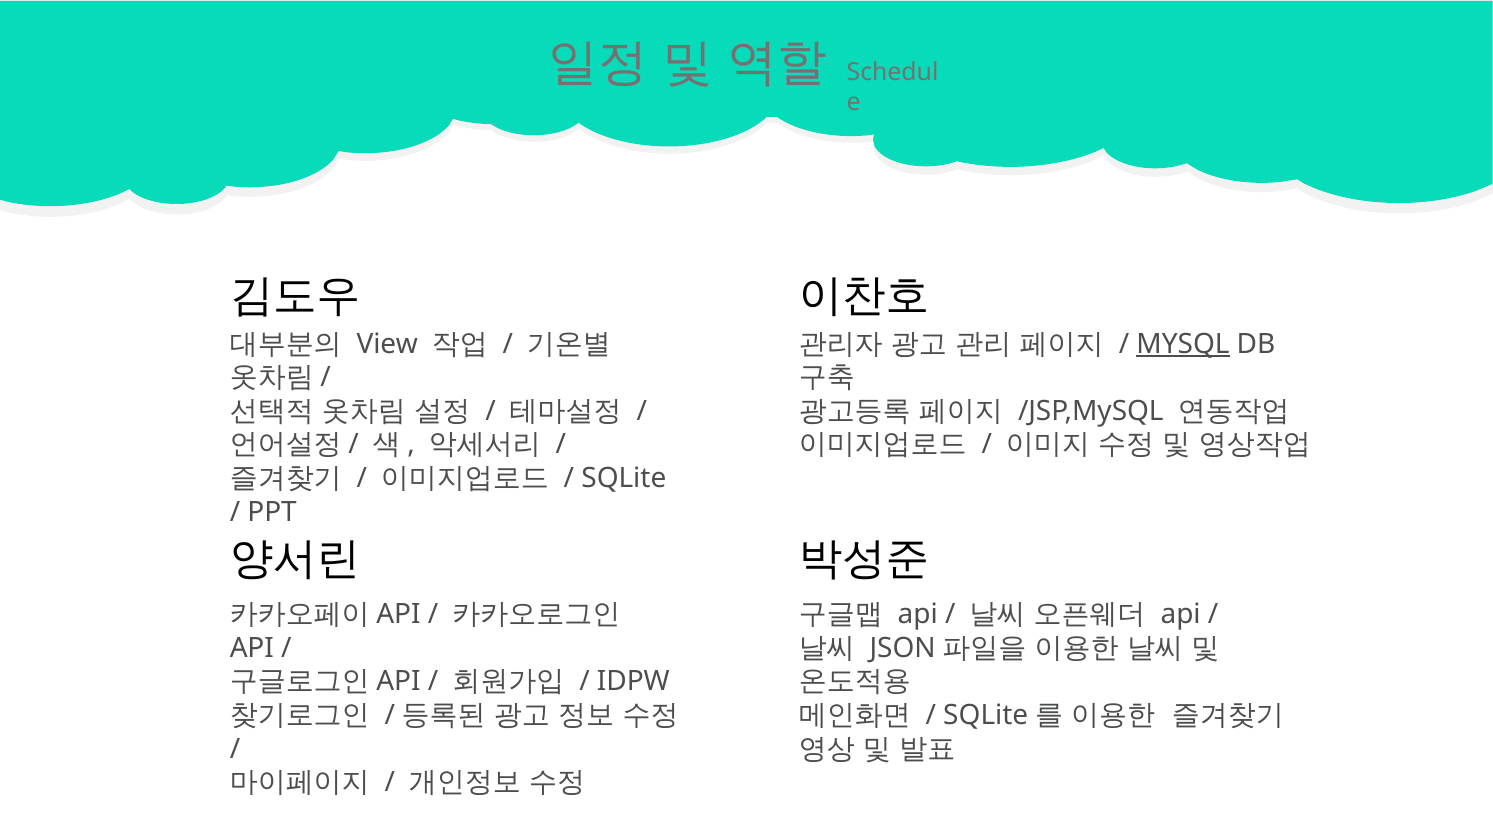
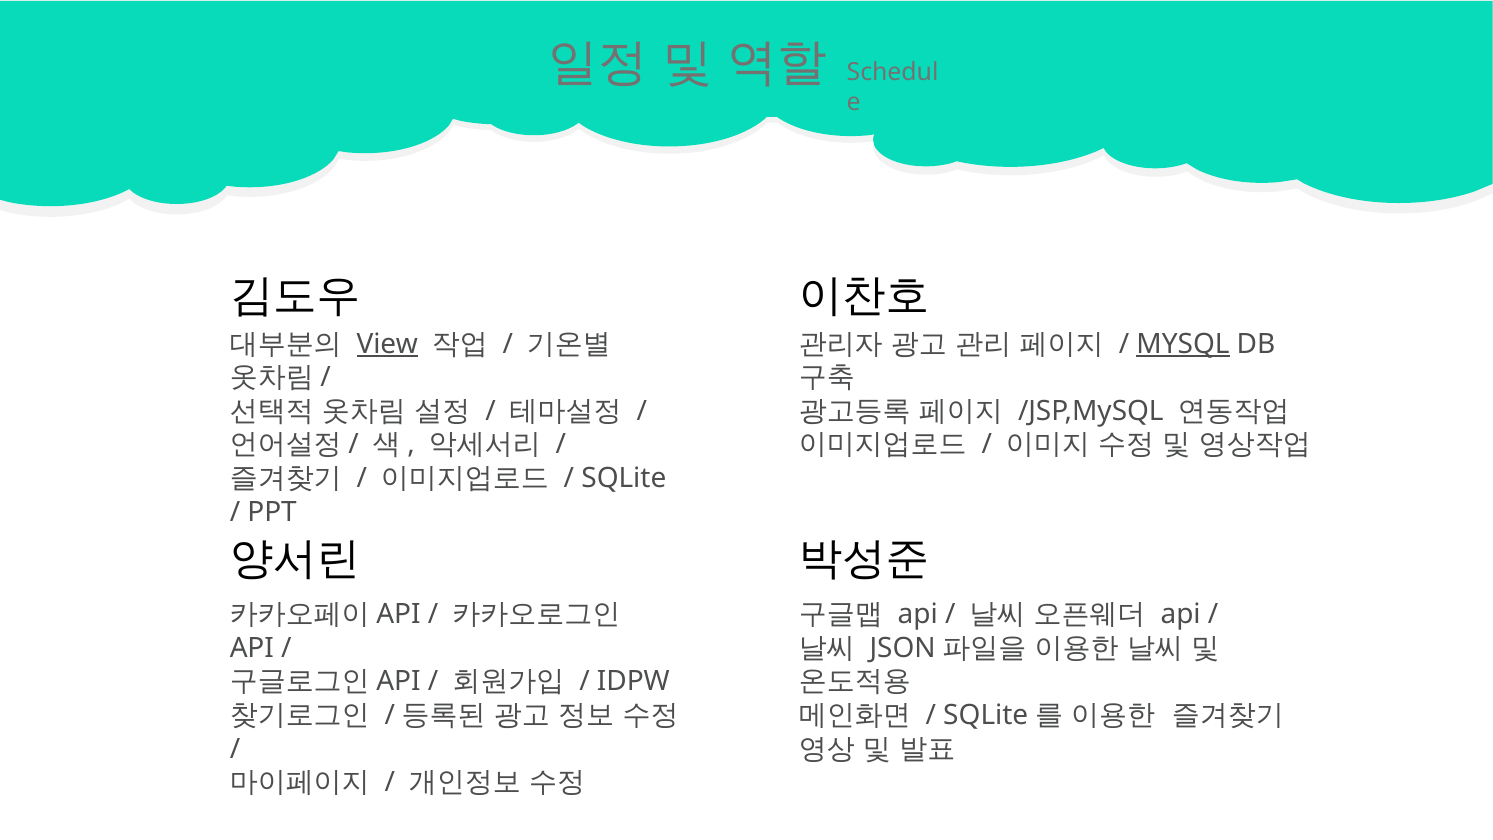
View underline: none -> present
